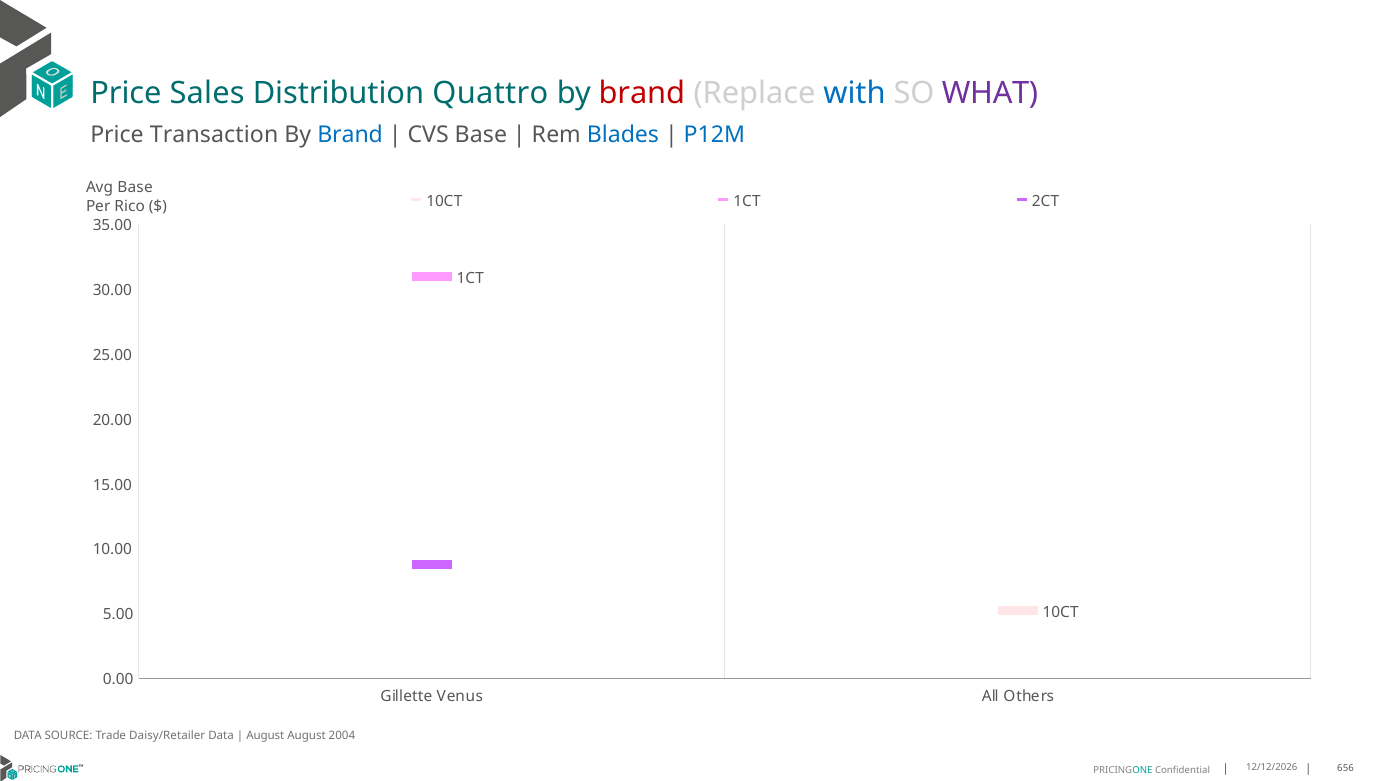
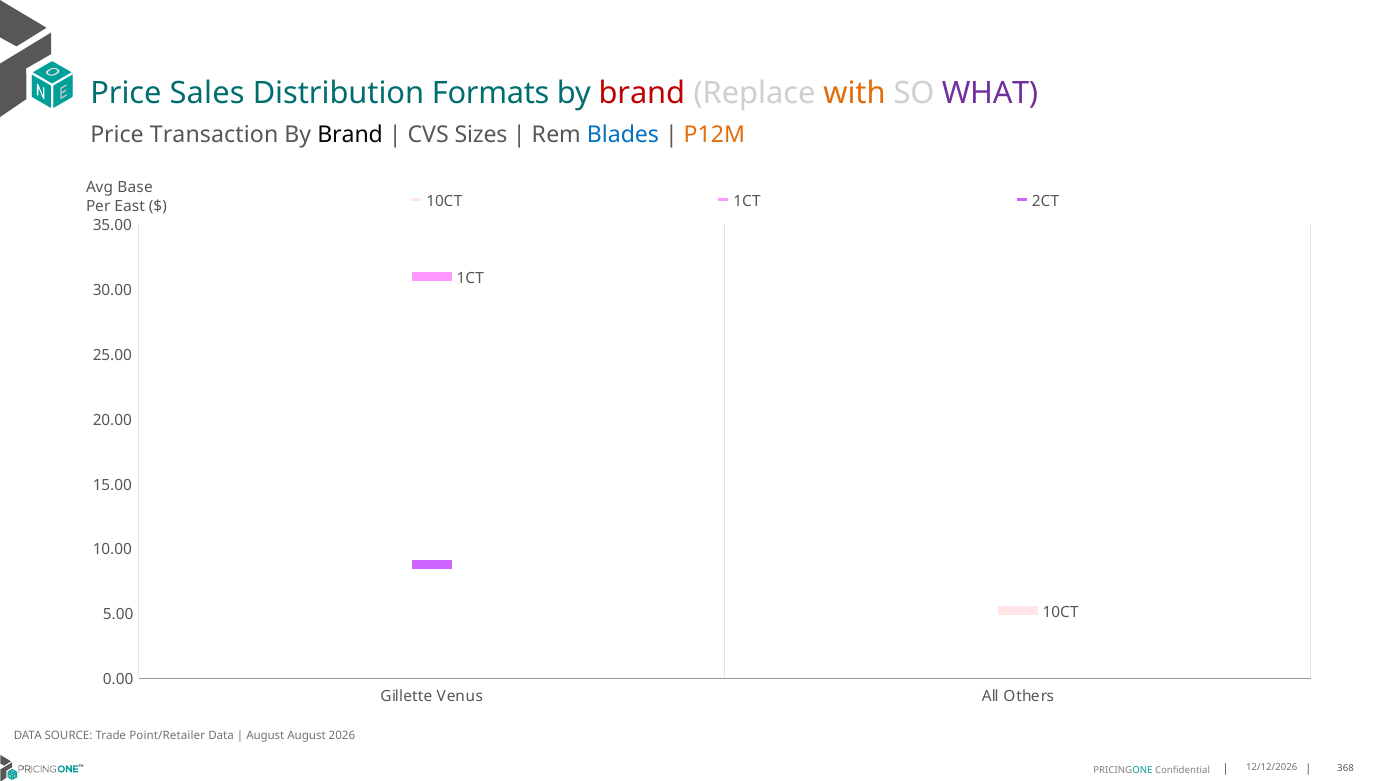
Quattro: Quattro -> Formats
with colour: blue -> orange
Brand at (350, 135) colour: blue -> black
CVS Base: Base -> Sizes
P12M colour: blue -> orange
Rico: Rico -> East
Daisy/Retailer: Daisy/Retailer -> Point/Retailer
2004: 2004 -> 2026
656: 656 -> 368
